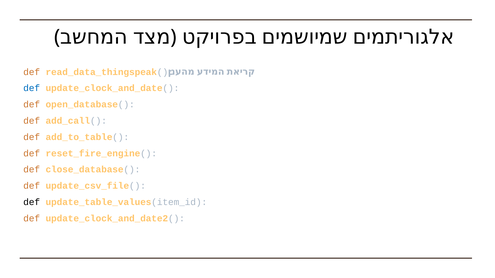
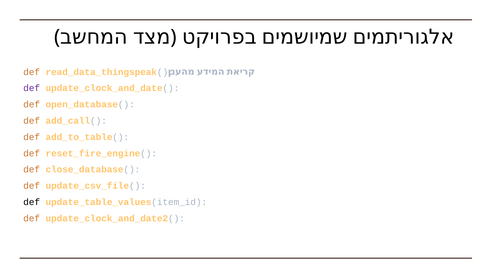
def at (32, 88) colour: blue -> purple
